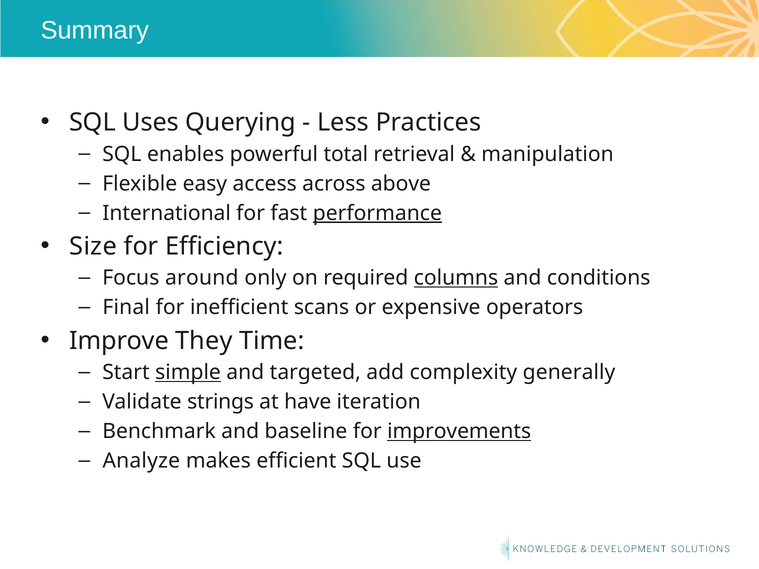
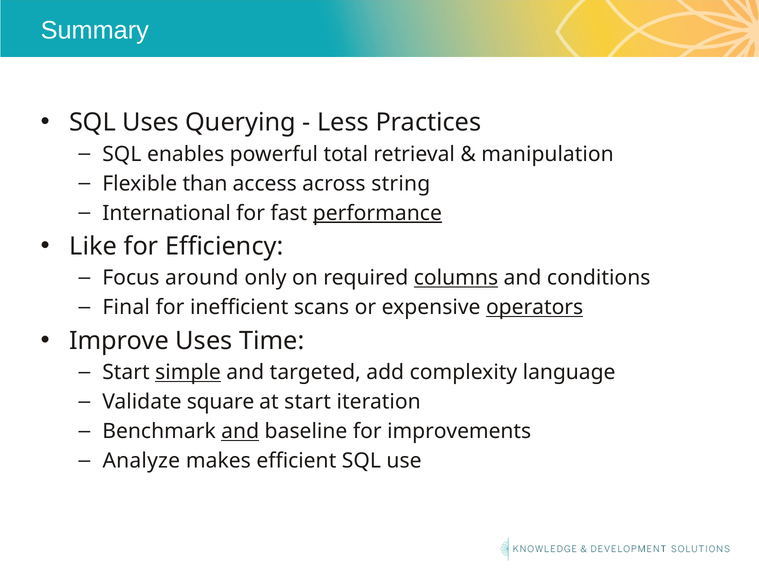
easy: easy -> than
above: above -> string
Size: Size -> Like
operators underline: none -> present
Improve They: They -> Uses
generally: generally -> language
strings: strings -> square
at have: have -> start
and at (240, 432) underline: none -> present
improvements underline: present -> none
